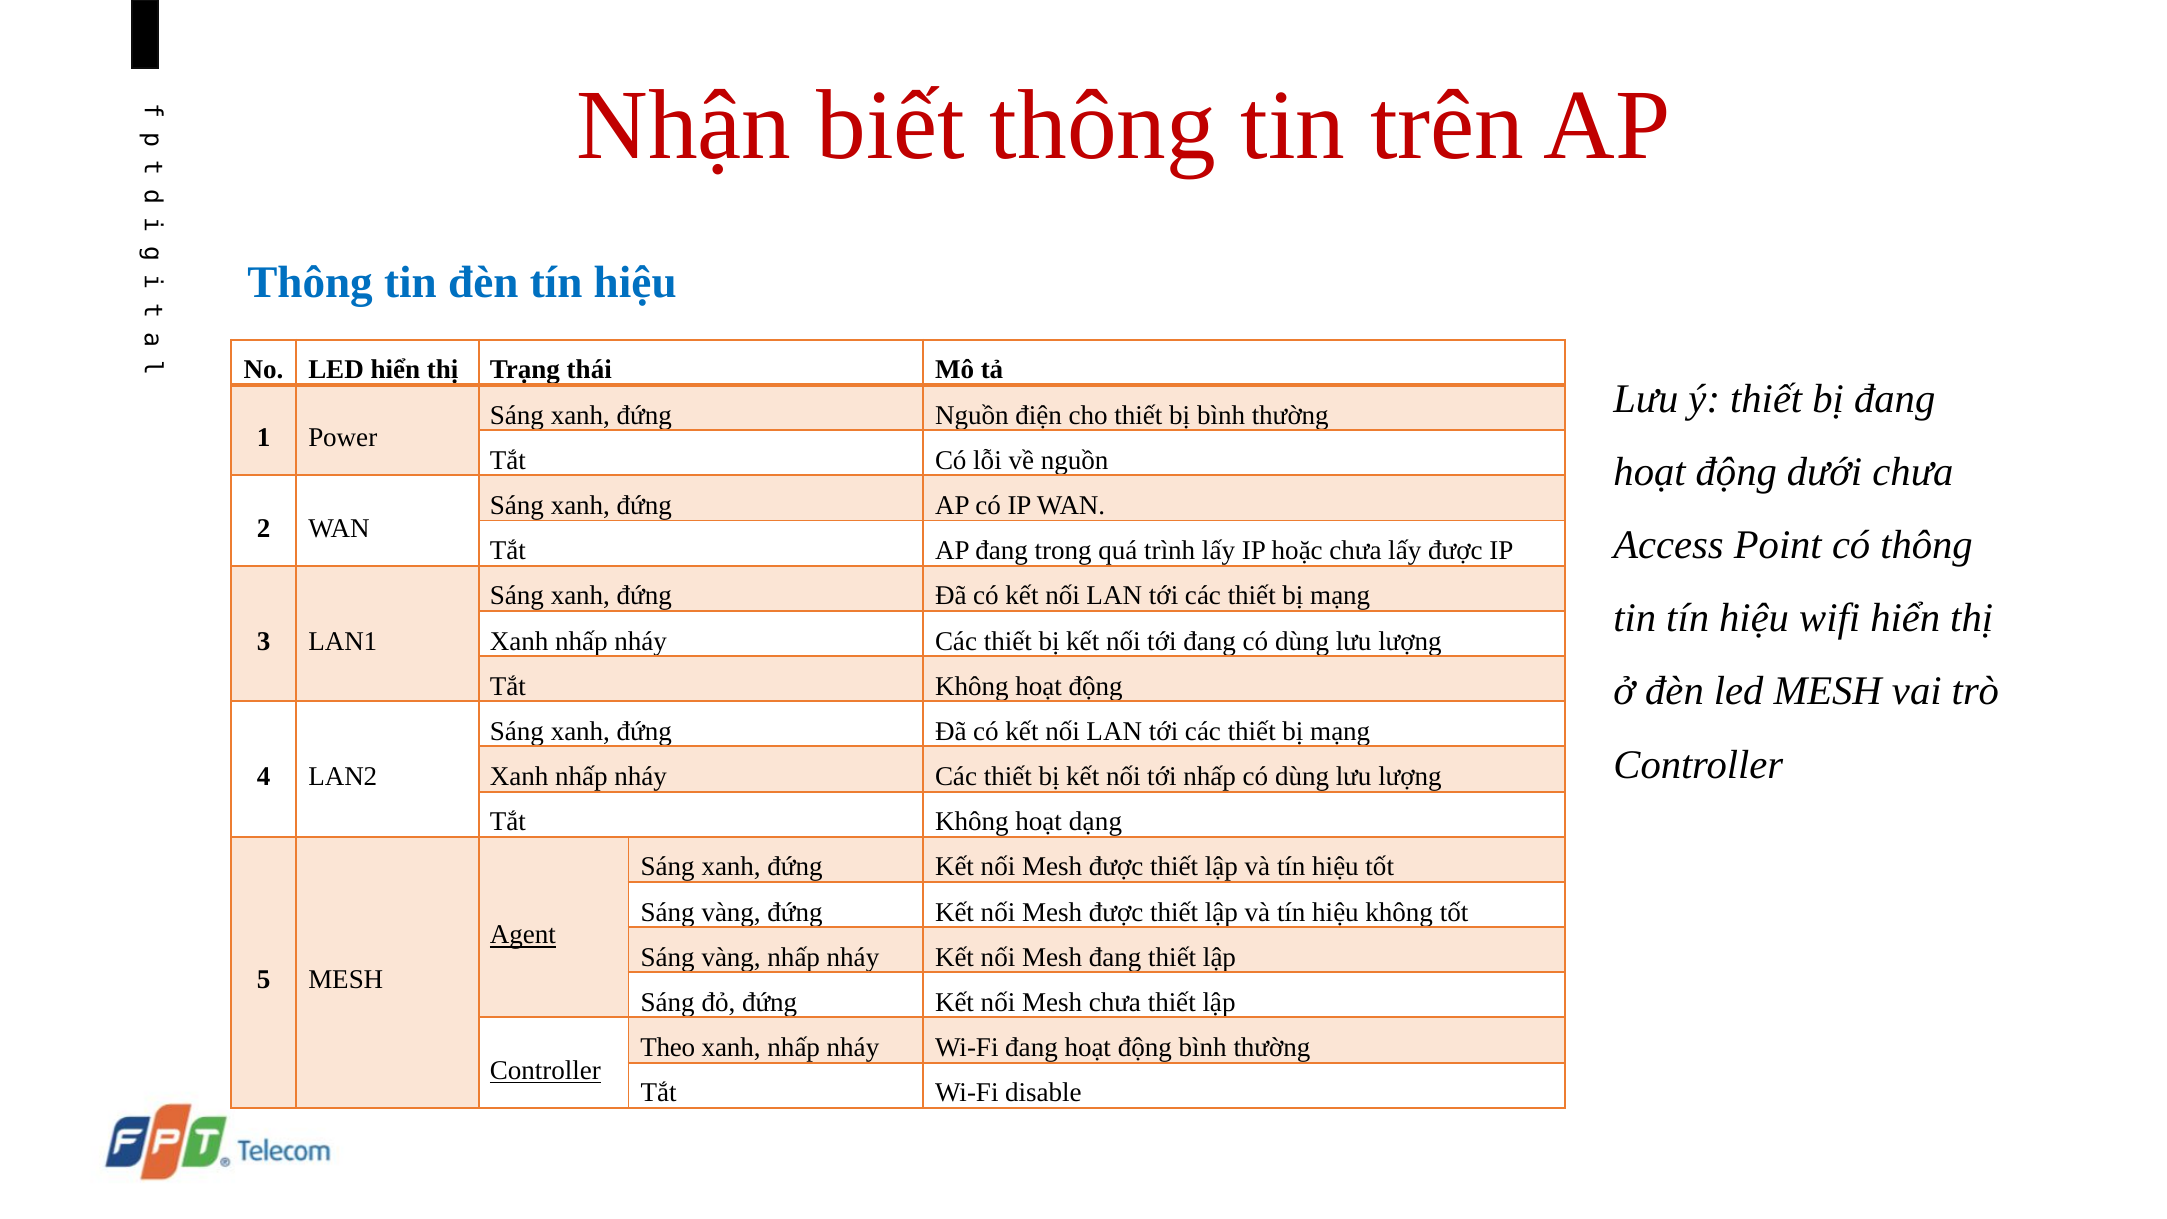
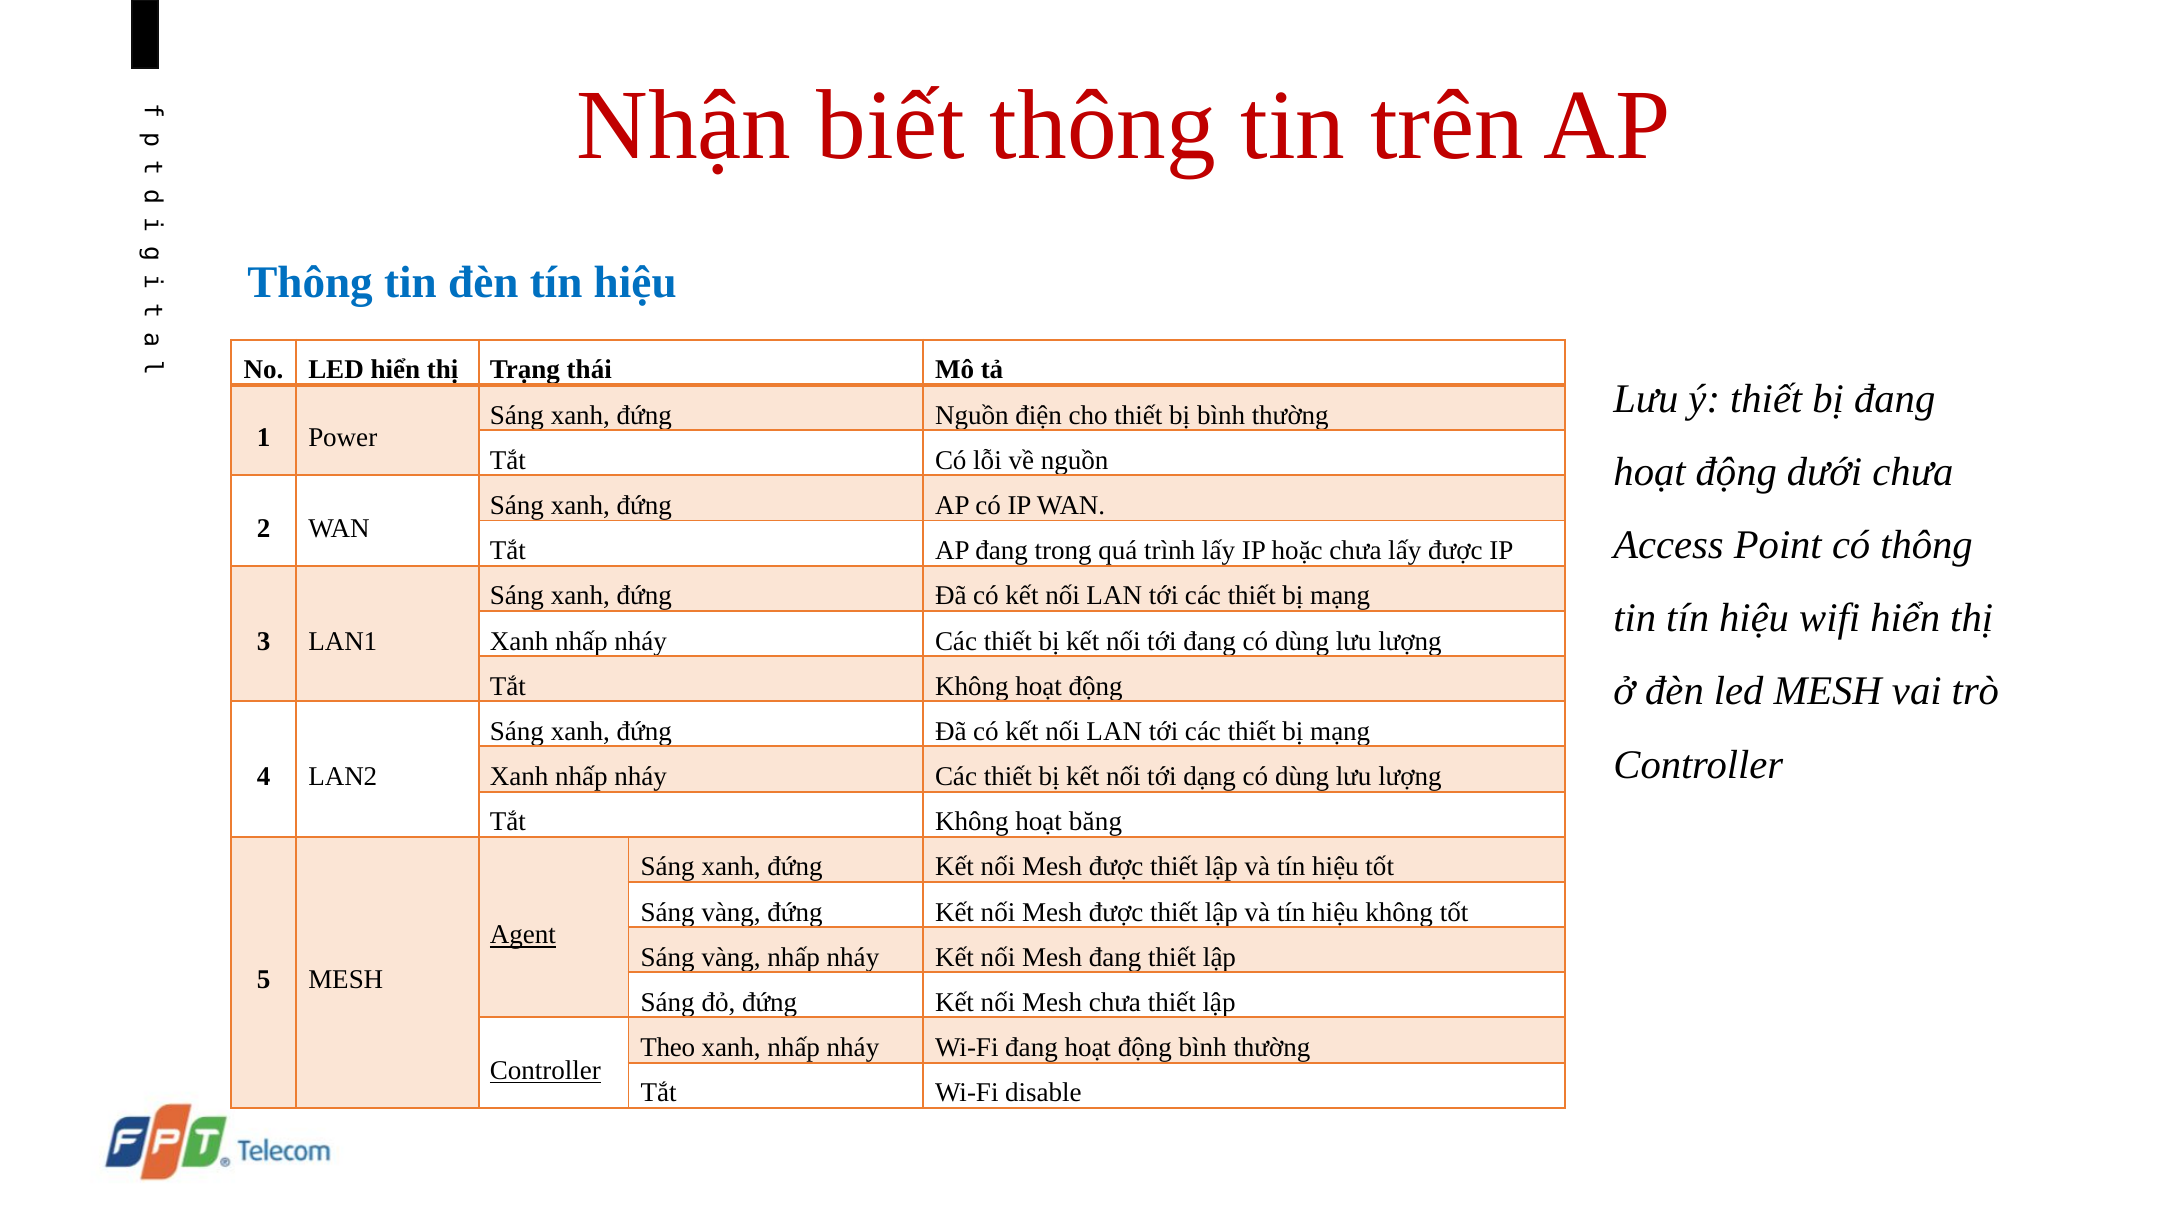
tới nhấp: nhấp -> dạng
dạng: dạng -> băng
